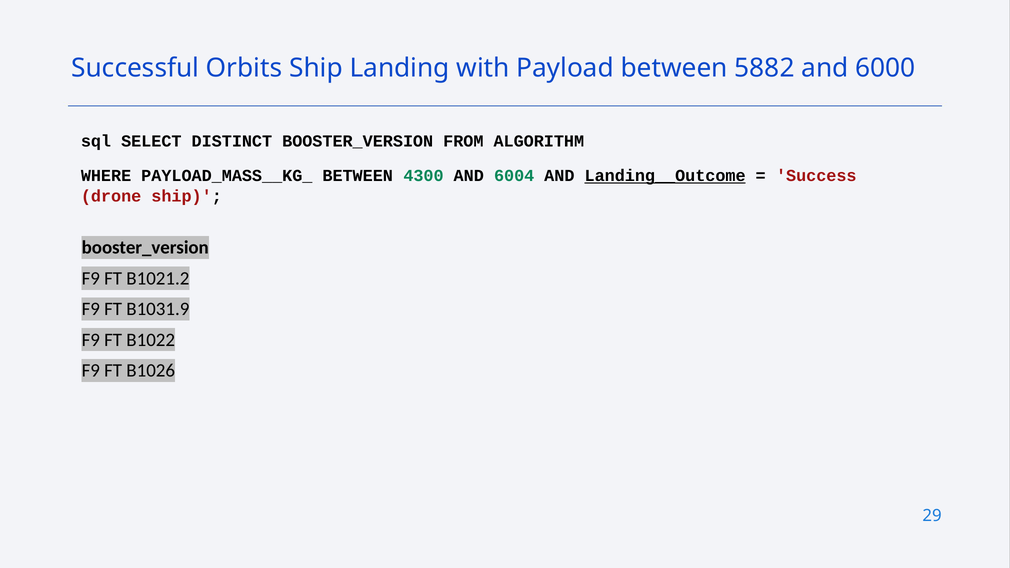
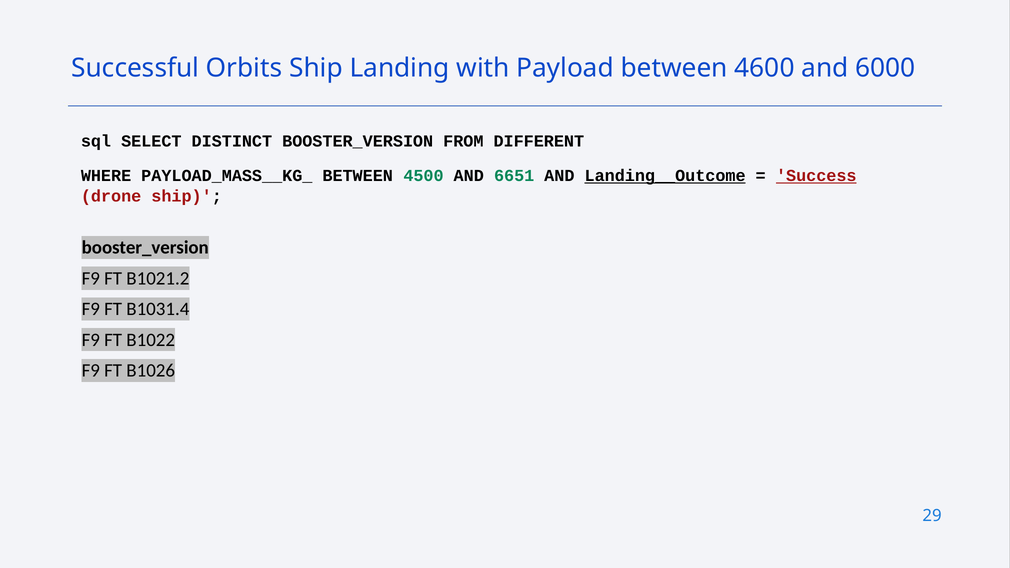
5882: 5882 -> 4600
ALGORITHM: ALGORITHM -> DIFFERENT
4300: 4300 -> 4500
6004: 6004 -> 6651
Success underline: none -> present
B1031.9: B1031.9 -> B1031.4
